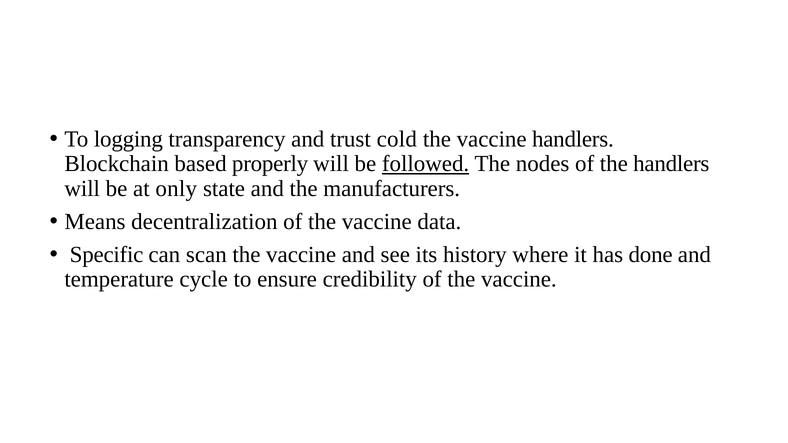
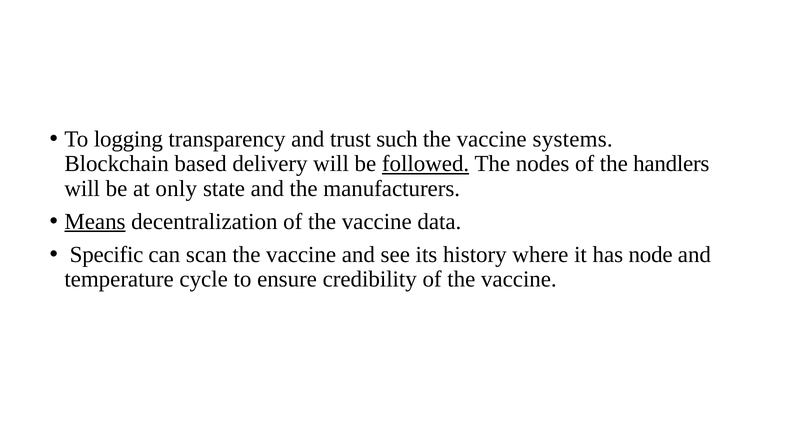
cold: cold -> such
vaccine handlers: handlers -> systems
properly: properly -> delivery
Means underline: none -> present
done: done -> node
